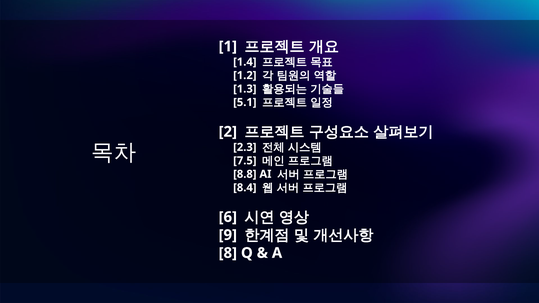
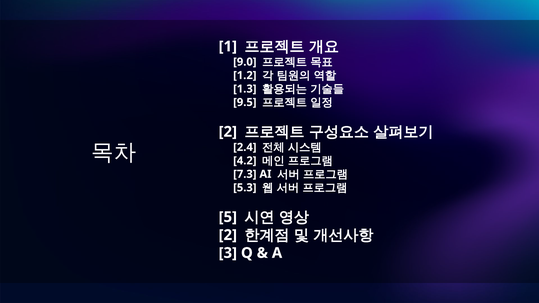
1.4: 1.4 -> 9.0
5.1: 5.1 -> 9.5
2.3: 2.3 -> 2.4
7.5: 7.5 -> 4.2
8.8: 8.8 -> 7.3
8.4: 8.4 -> 5.3
6: 6 -> 5
9 at (228, 235): 9 -> 2
8: 8 -> 3
